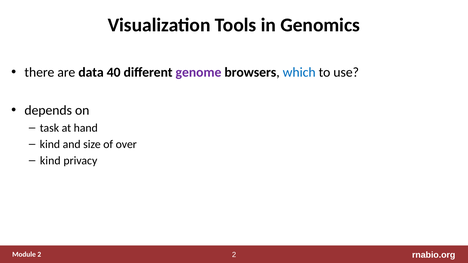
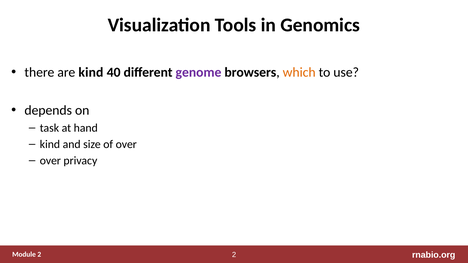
are data: data -> kind
which colour: blue -> orange
kind at (50, 161): kind -> over
